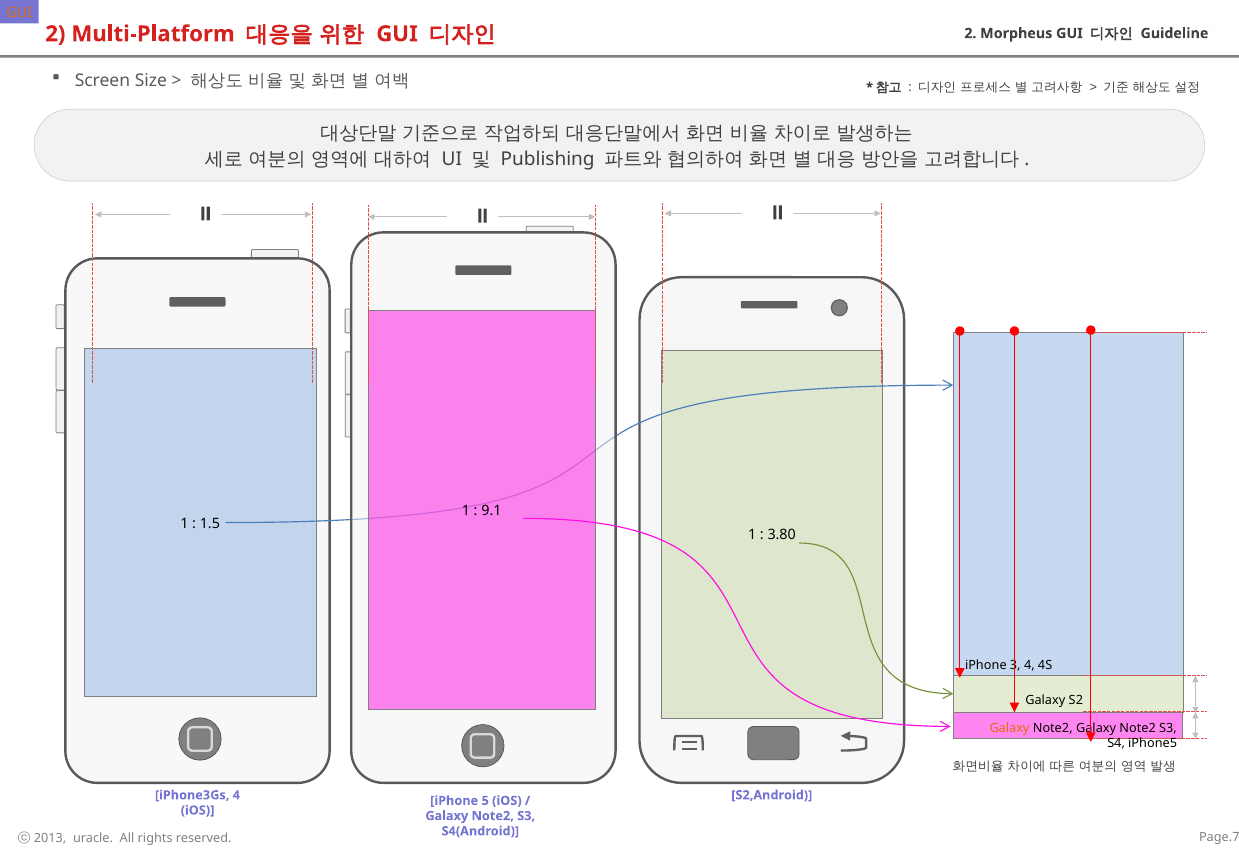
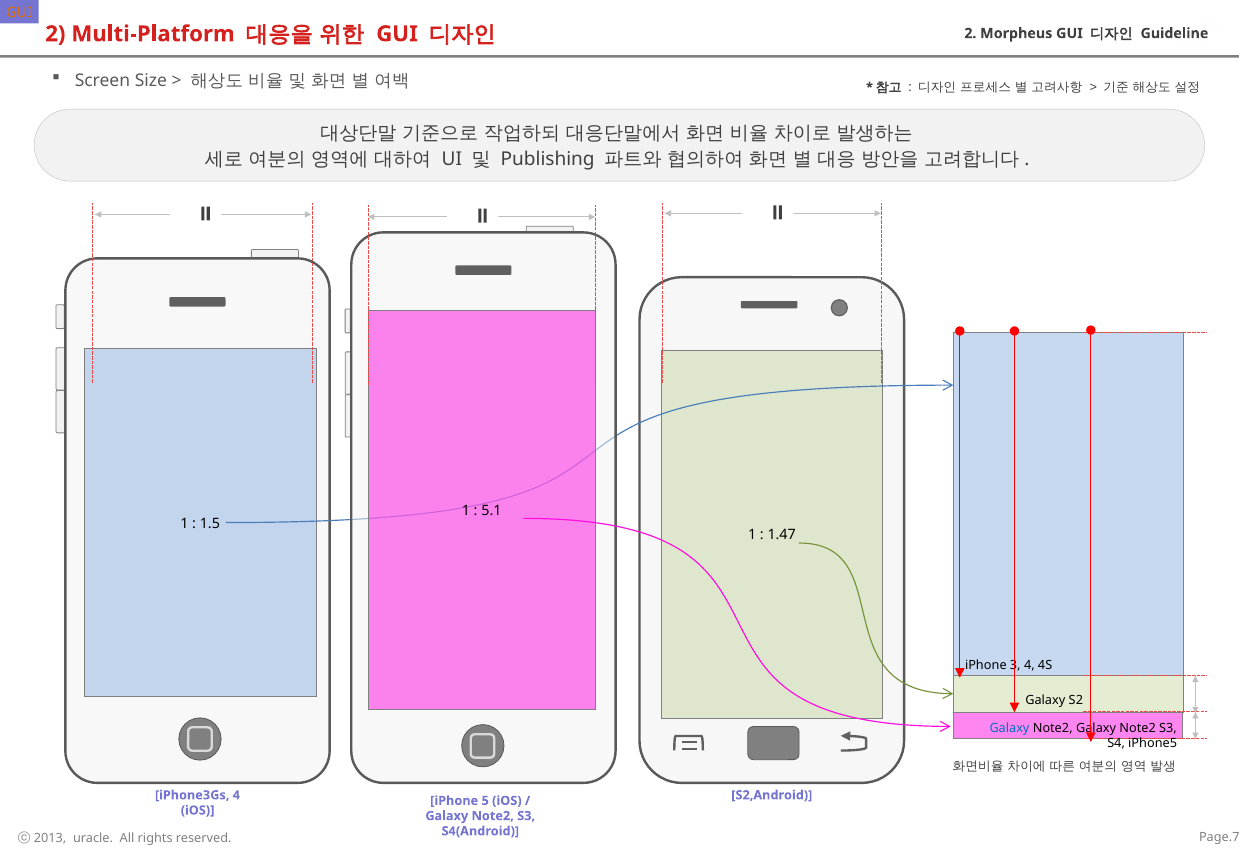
9.1: 9.1 -> 5.1
3.80: 3.80 -> 1.47
Galaxy at (1009, 729) colour: orange -> blue
